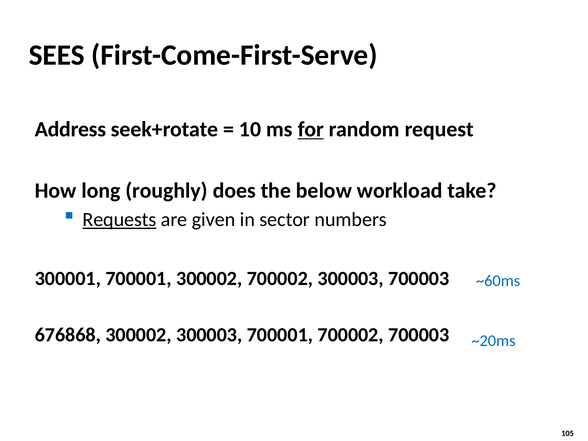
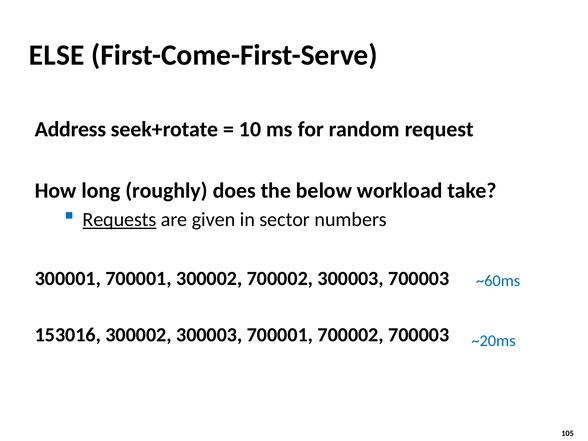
SEES: SEES -> ELSE
for underline: present -> none
676868: 676868 -> 153016
